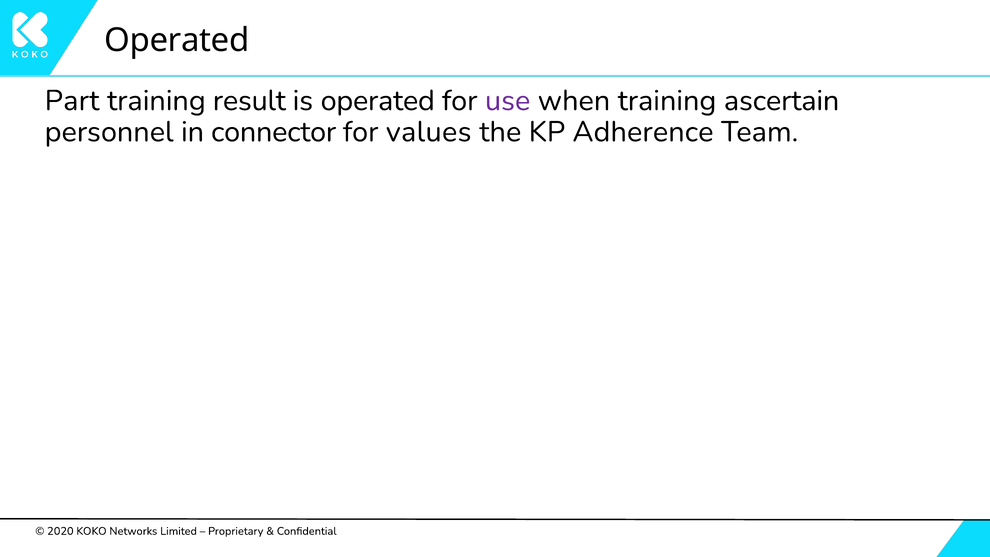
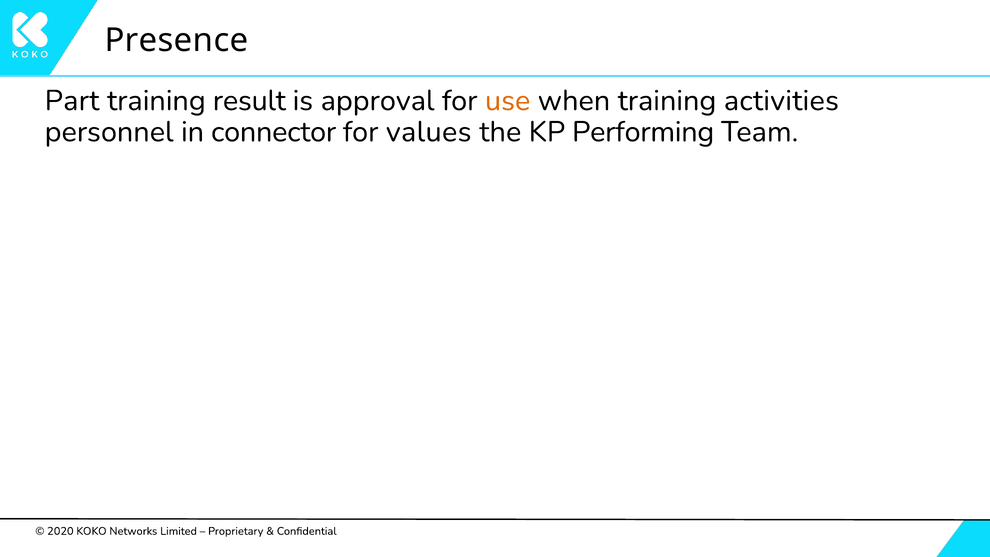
Operated at (177, 40): Operated -> Presence
is operated: operated -> approval
use colour: purple -> orange
ascertain: ascertain -> activities
Adherence: Adherence -> Performing
